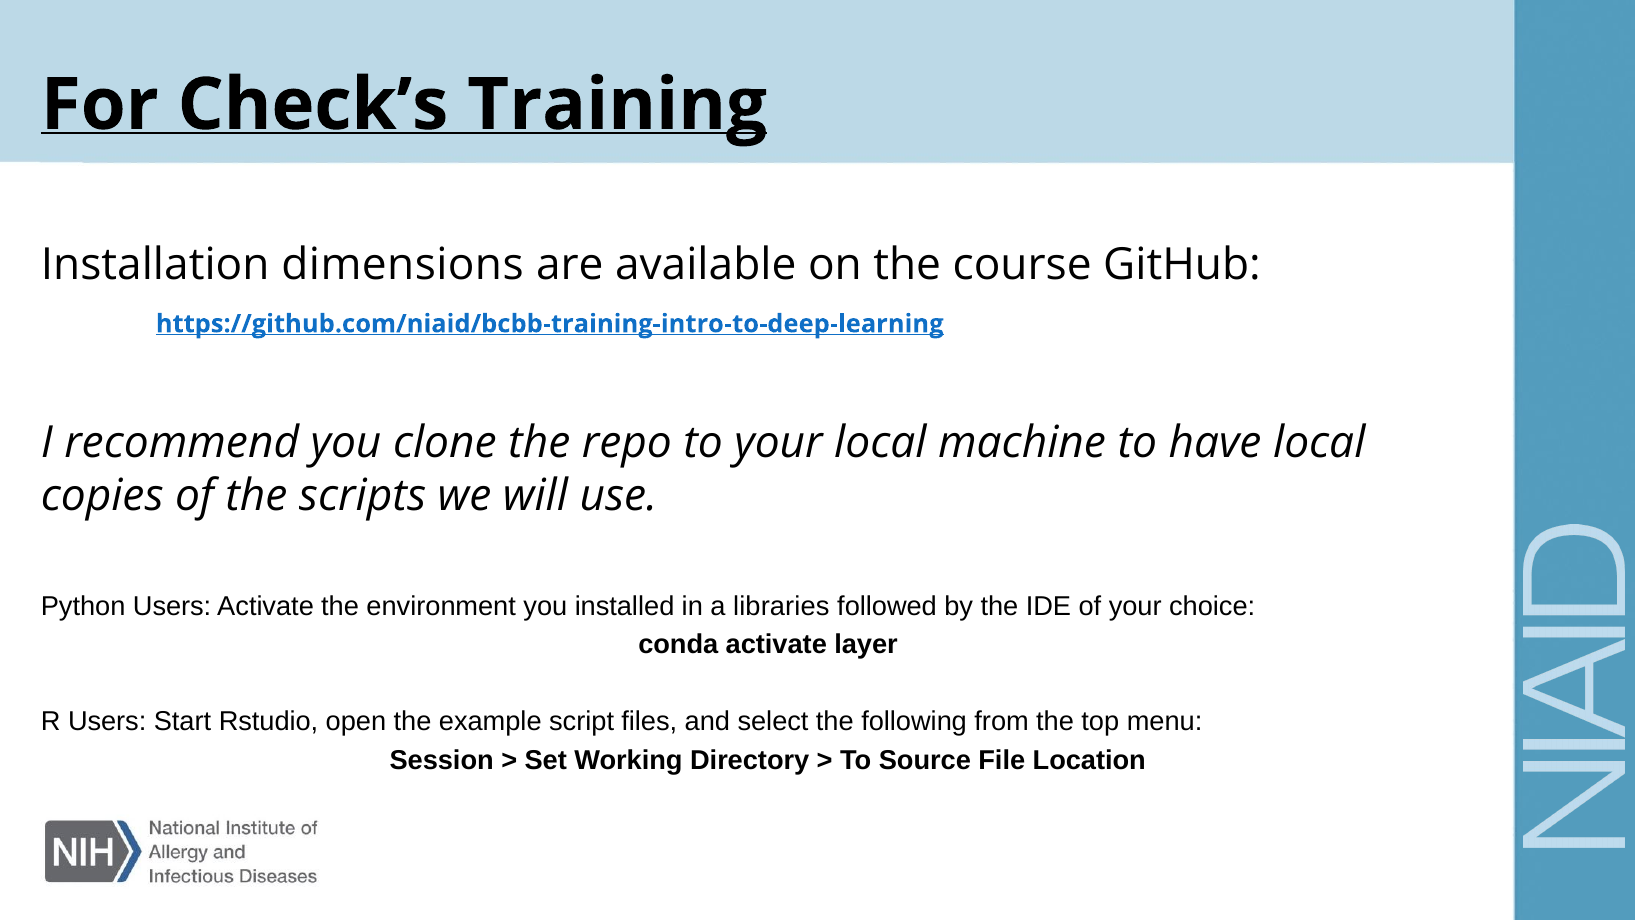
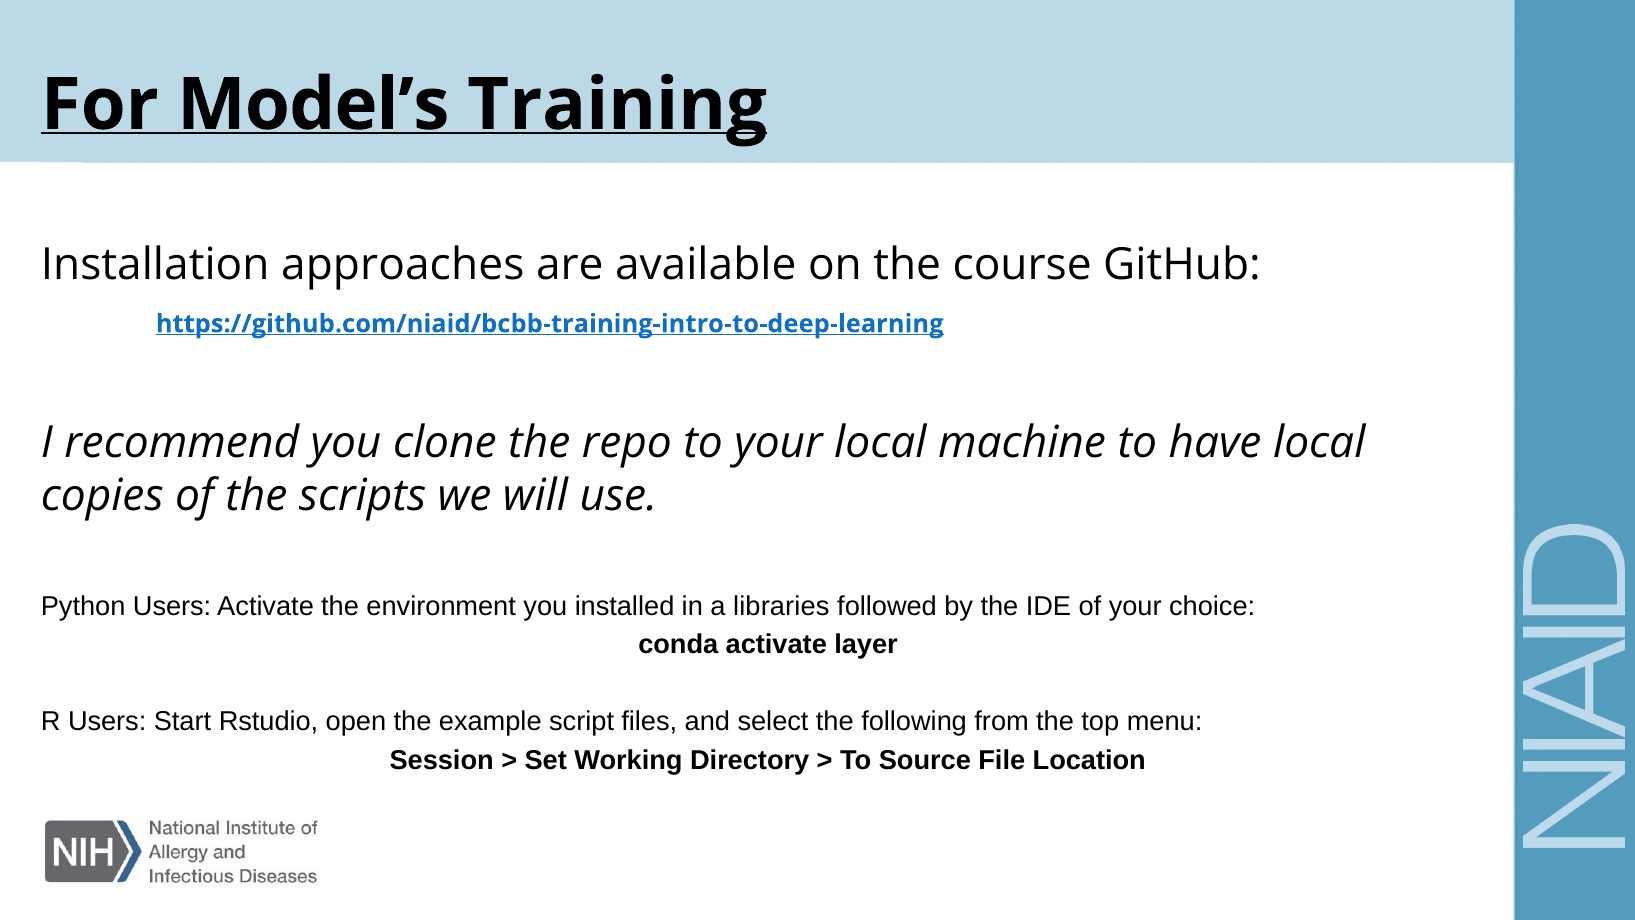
Check’s: Check’s -> Model’s
dimensions: dimensions -> approaches
